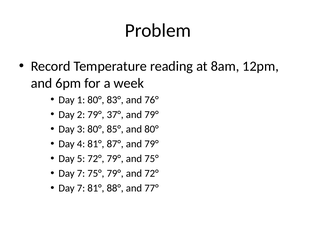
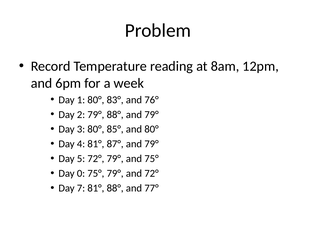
79° 37°: 37° -> 88°
7 at (81, 173): 7 -> 0
